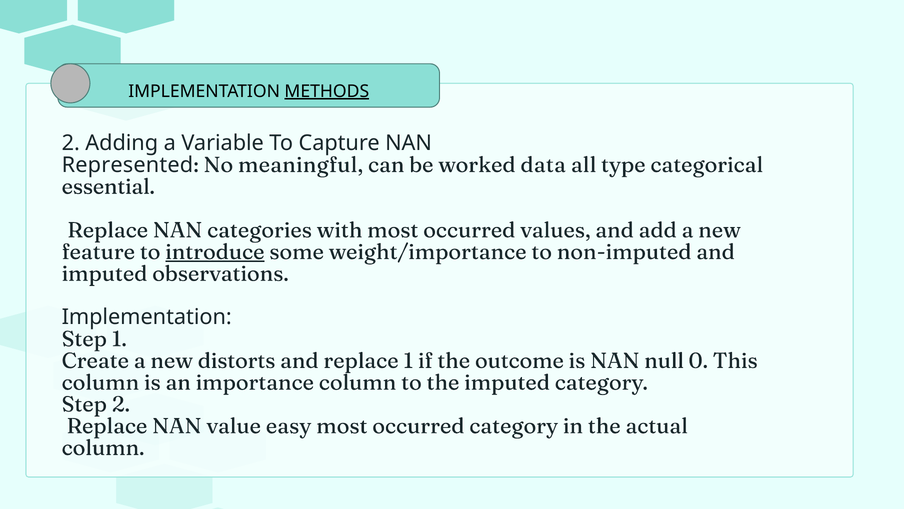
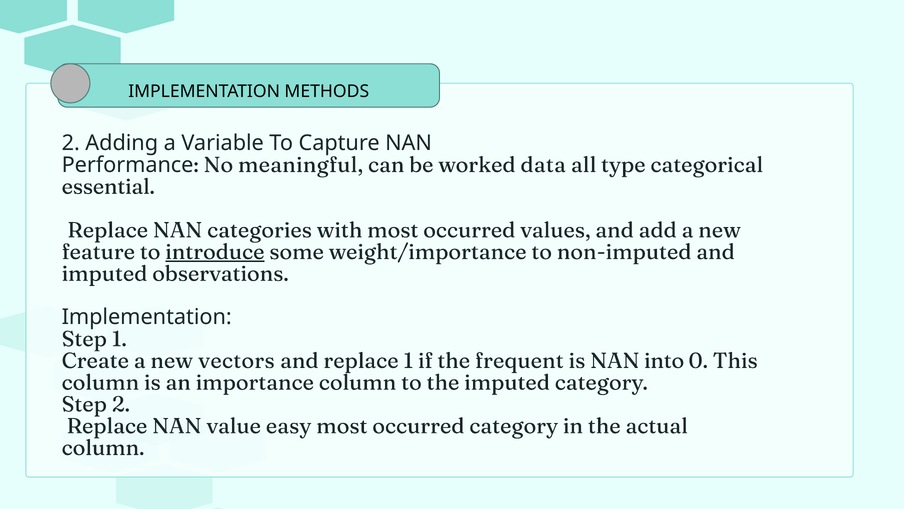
METHODS underline: present -> none
Represented: Represented -> Performance
distorts: distorts -> vectors
outcome: outcome -> frequent
null: null -> into
